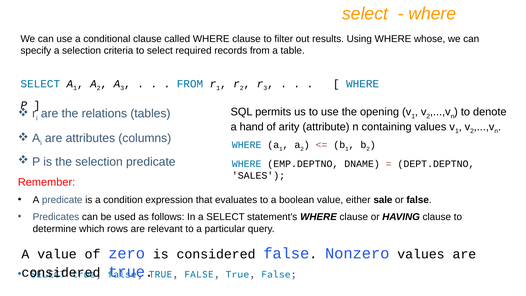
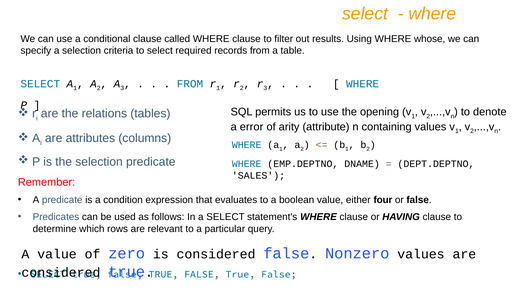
hand: hand -> error
sale: sale -> four
